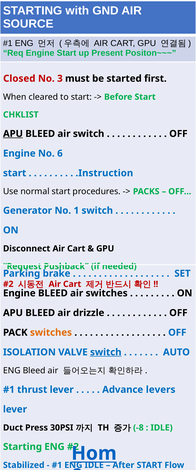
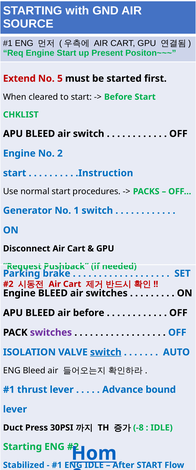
Closed: Closed -> Extend
3: 3 -> 5
APU at (13, 133) underline: present -> none
6: 6 -> 2
air drizzle: drizzle -> before
switches at (51, 332) colour: orange -> purple
levers: levers -> bound
